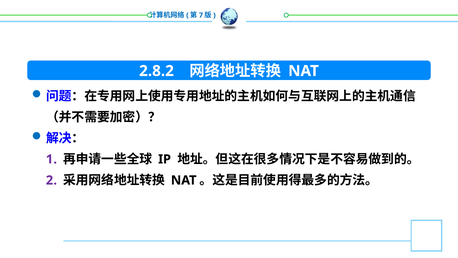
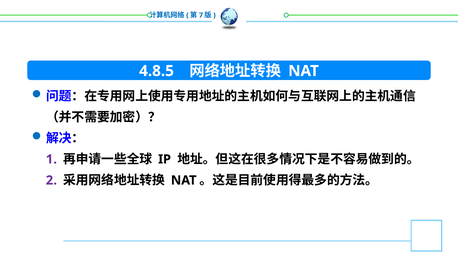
2.8.2: 2.8.2 -> 4.8.5
